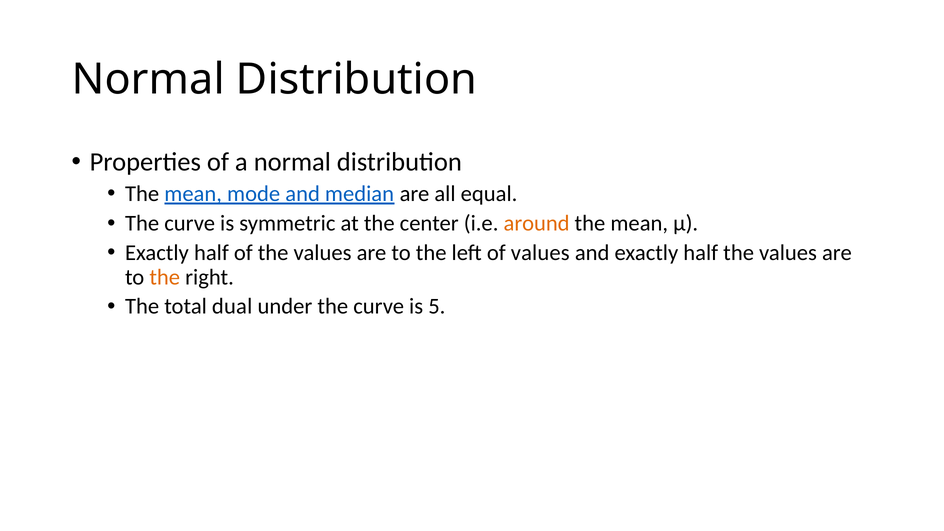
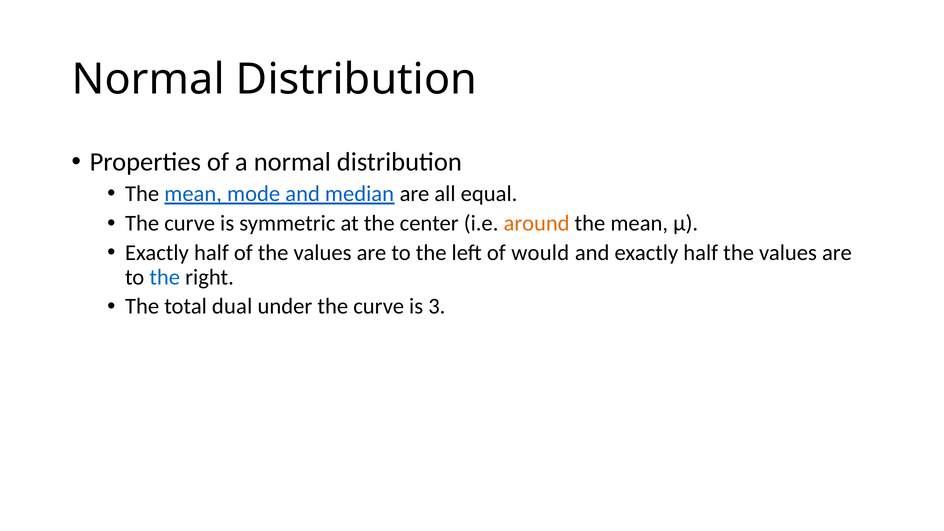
of values: values -> would
the at (165, 277) colour: orange -> blue
5: 5 -> 3
